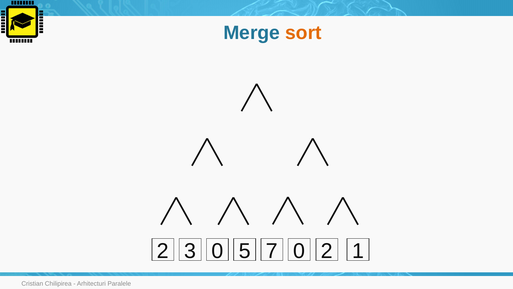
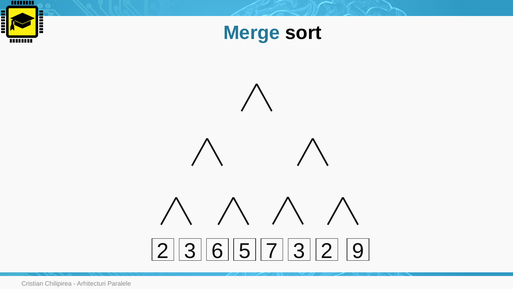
sort colour: orange -> black
3 0: 0 -> 6
7 0: 0 -> 3
1: 1 -> 9
